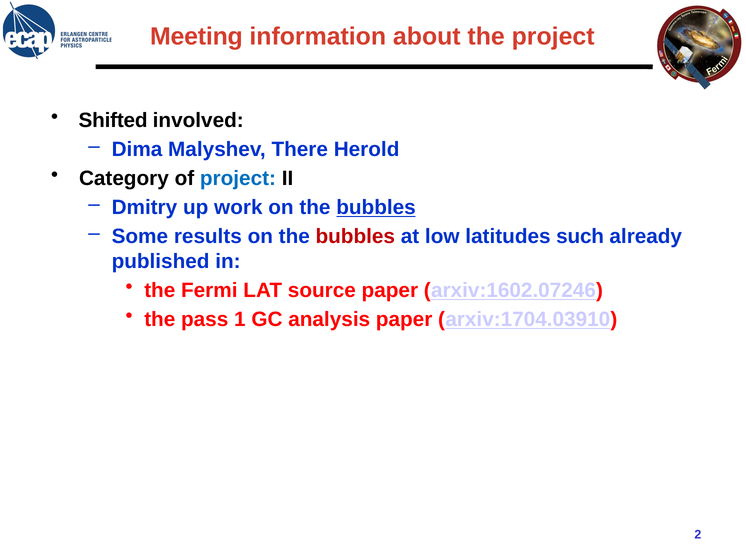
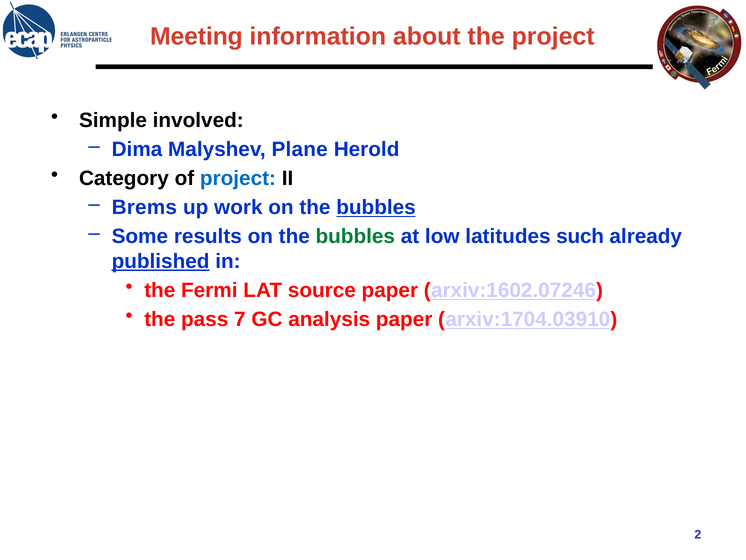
Shifted: Shifted -> Simple
There: There -> Plane
Dmitry: Dmitry -> Brems
bubbles at (355, 236) colour: red -> green
published underline: none -> present
1: 1 -> 7
